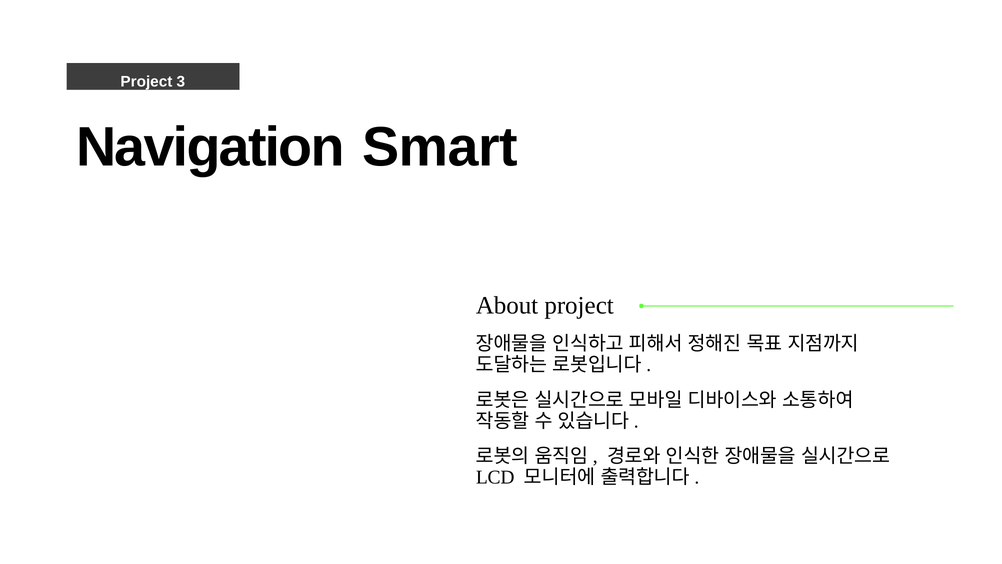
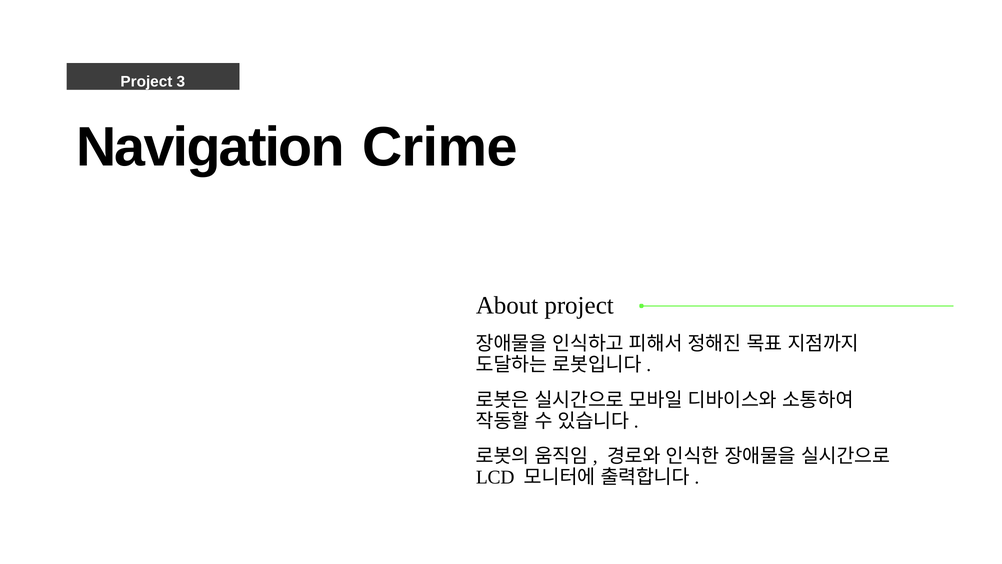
Smart: Smart -> Crime
